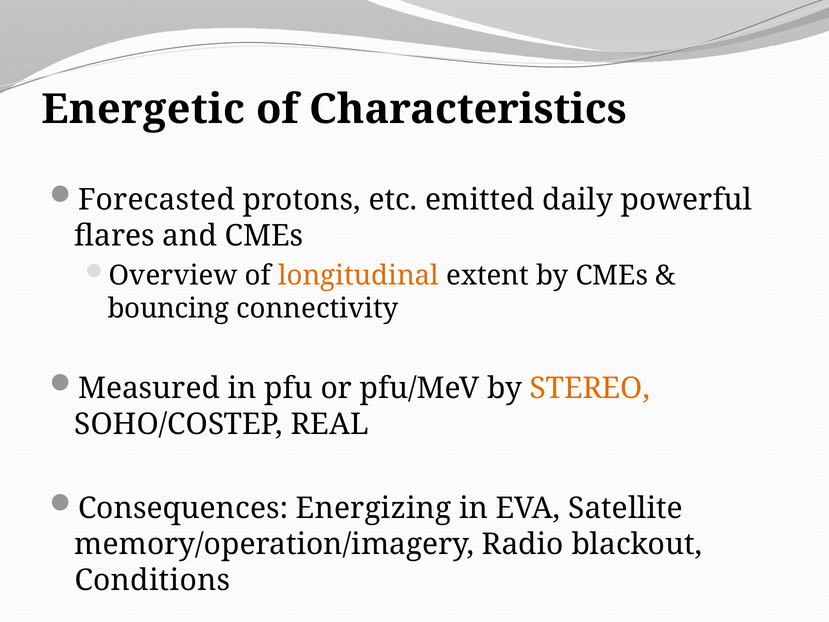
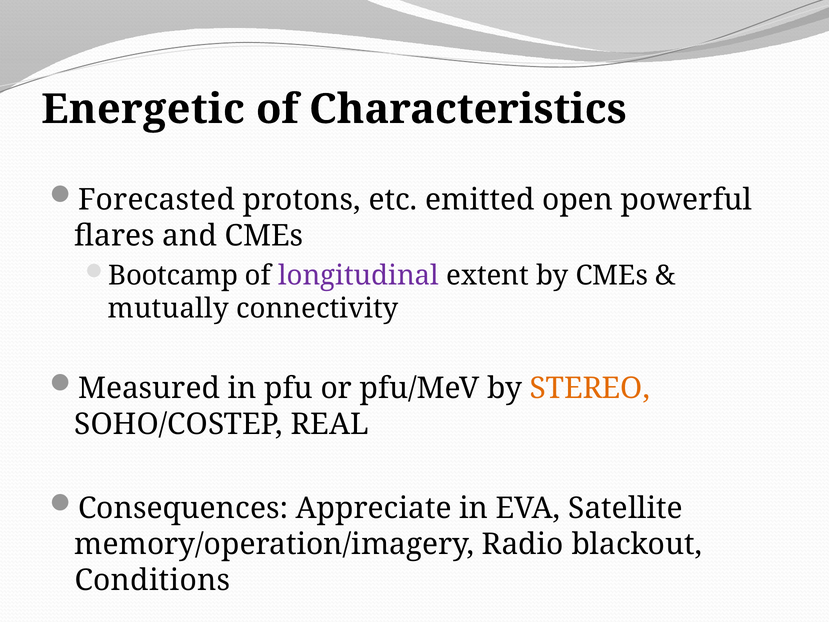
daily: daily -> open
Overview: Overview -> Bootcamp
longitudinal colour: orange -> purple
bouncing: bouncing -> mutually
Energizing: Energizing -> Appreciate
